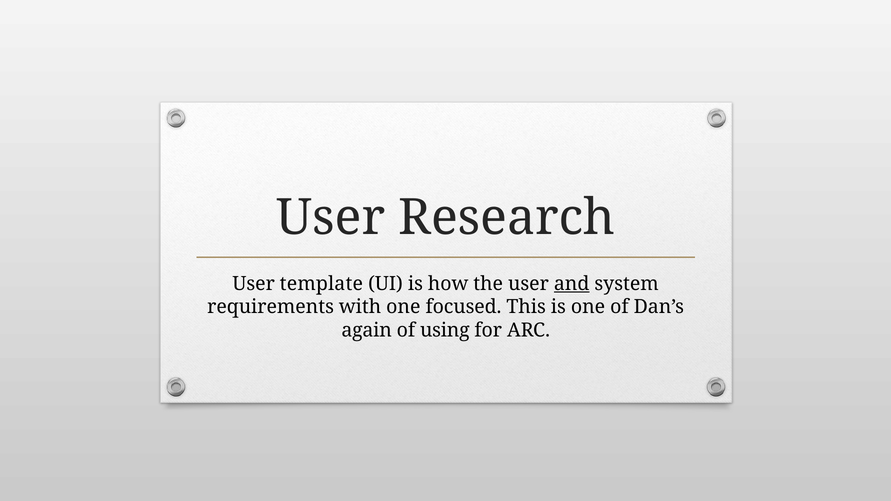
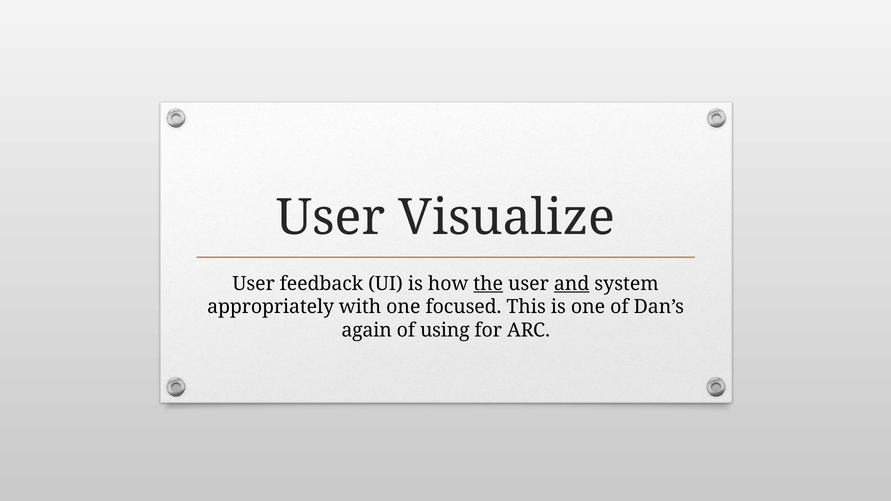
Research: Research -> Visualize
template: template -> feedback
the underline: none -> present
requirements: requirements -> appropriately
